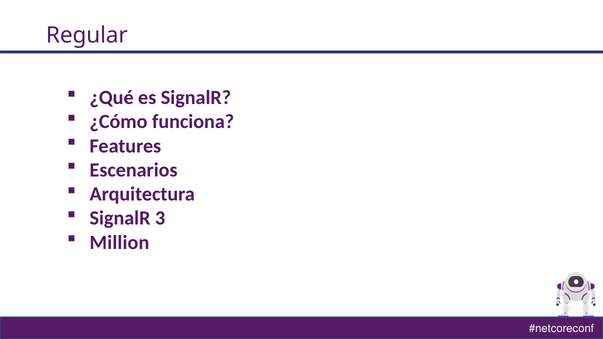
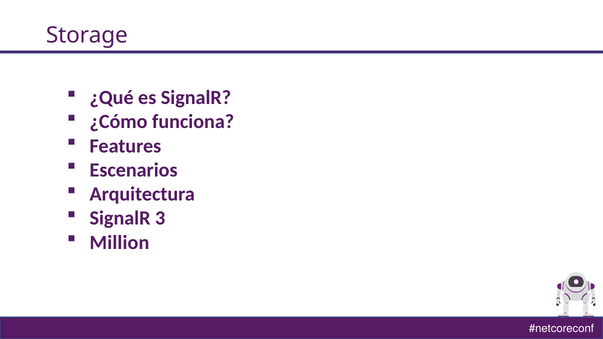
Regular: Regular -> Storage
